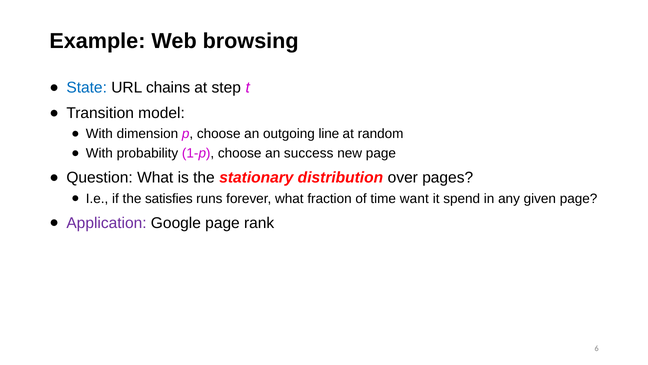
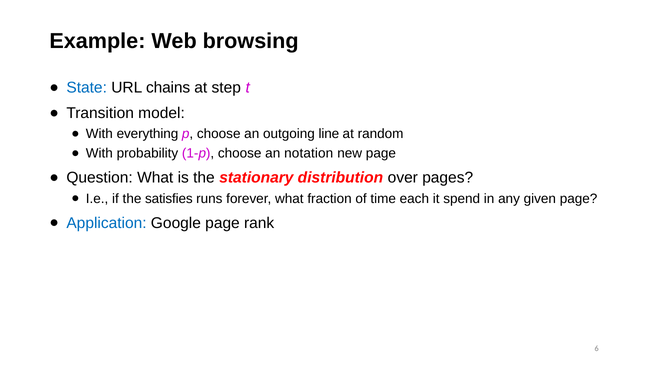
dimension: dimension -> everything
success: success -> notation
want: want -> each
Application colour: purple -> blue
